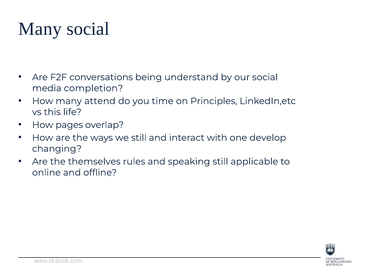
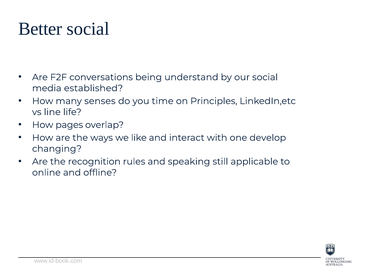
Many at (40, 29): Many -> Better
completion: completion -> established
attend: attend -> senses
this: this -> line
we still: still -> like
themselves: themselves -> recognition
